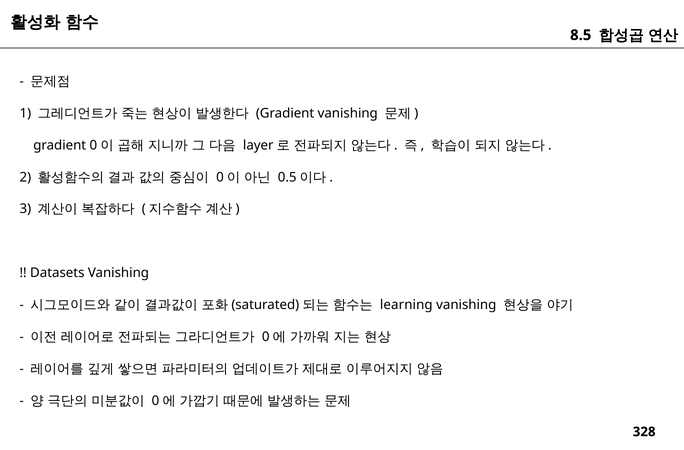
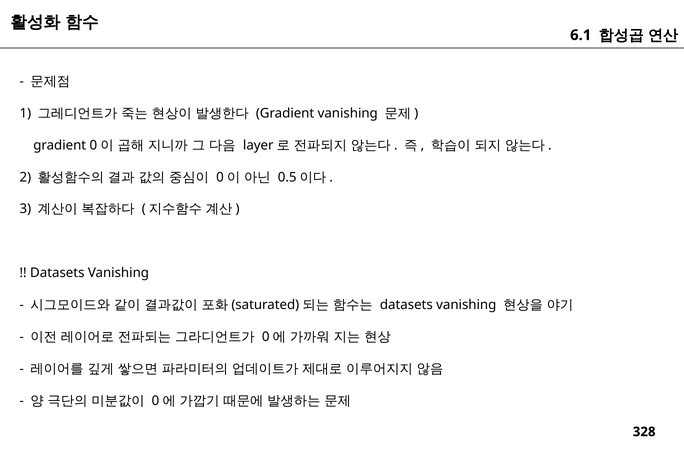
8.5: 8.5 -> 6.1
learning at (406, 305): learning -> datasets
